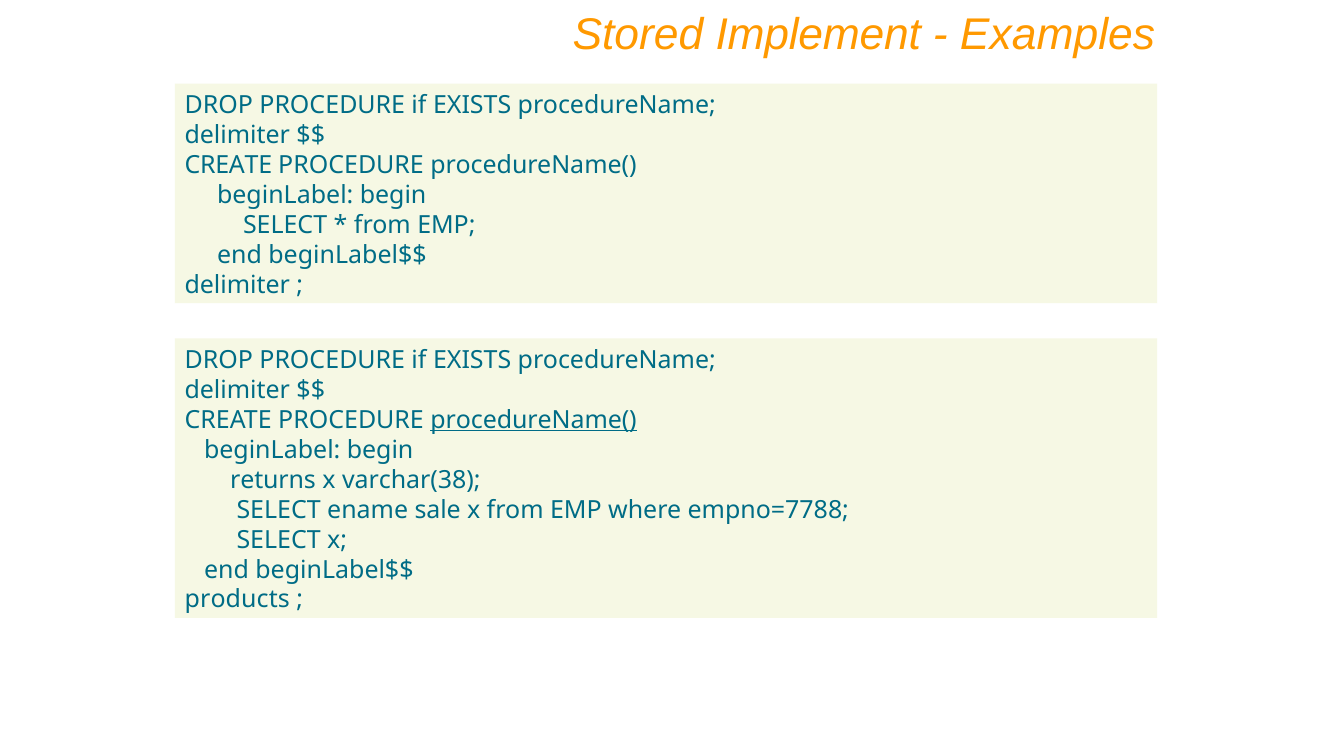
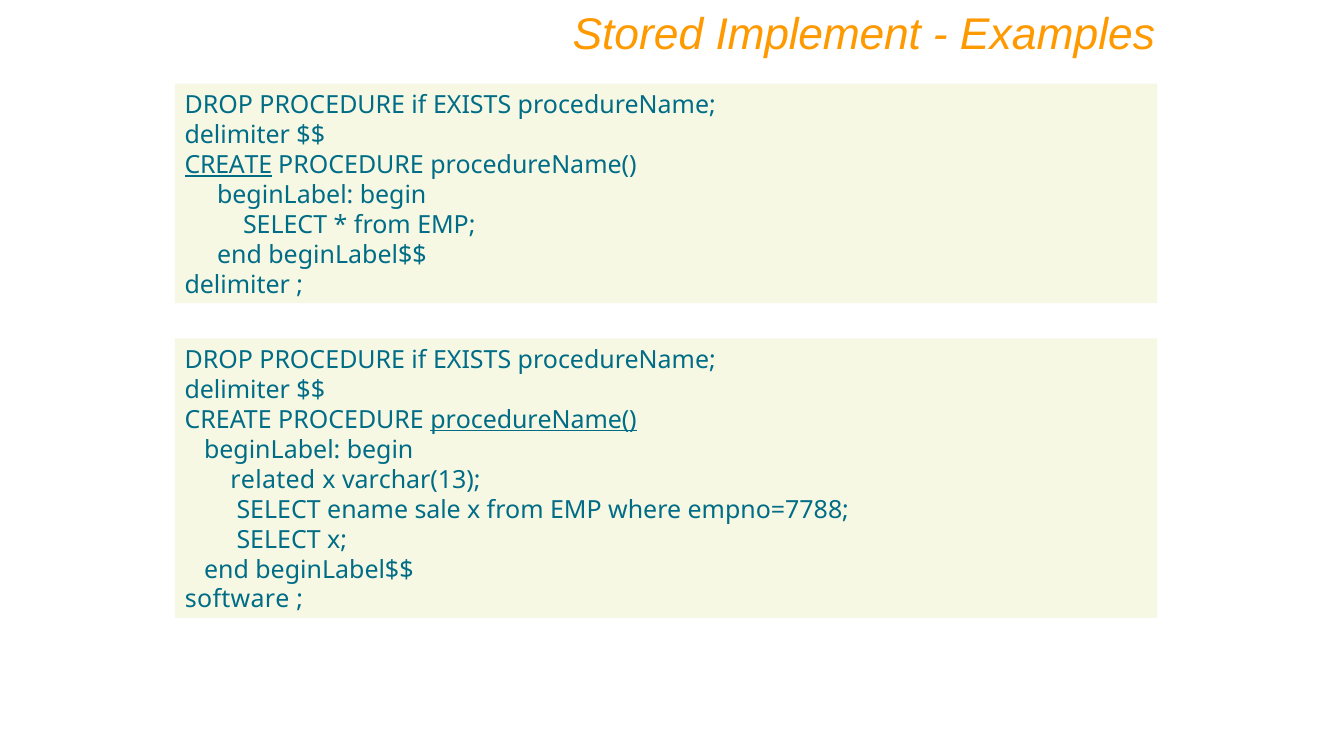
CREATE at (228, 165) underline: none -> present
returns: returns -> related
varchar(38: varchar(38 -> varchar(13
products: products -> software
